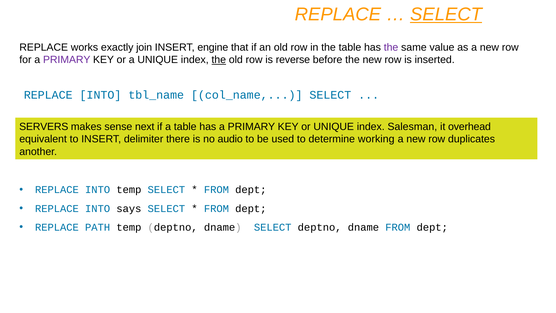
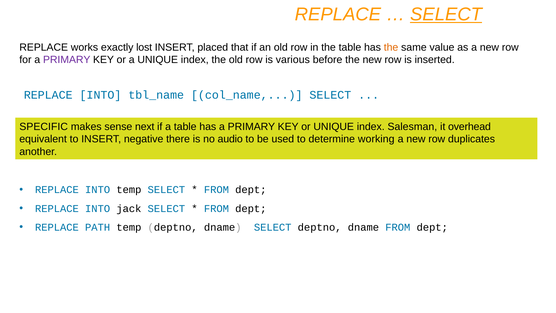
join: join -> lost
engine: engine -> placed
the at (391, 47) colour: purple -> orange
the at (219, 60) underline: present -> none
reverse: reverse -> various
SERVERS: SERVERS -> SPECIFIC
delimiter: delimiter -> negative
says: says -> jack
